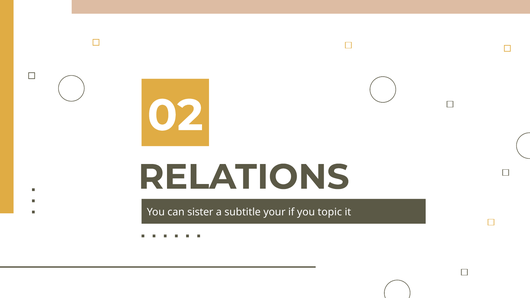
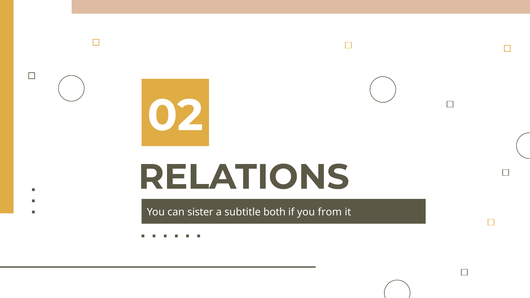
your: your -> both
topic: topic -> from
